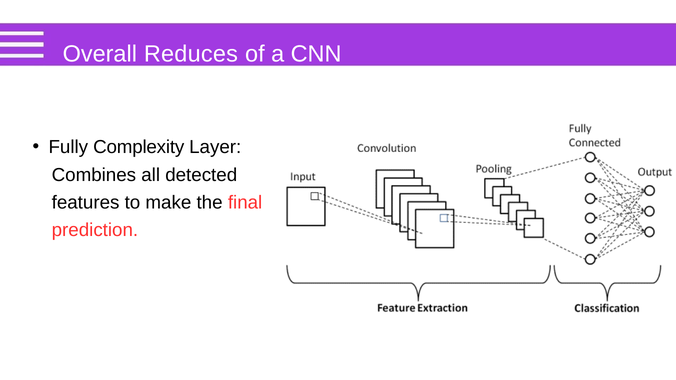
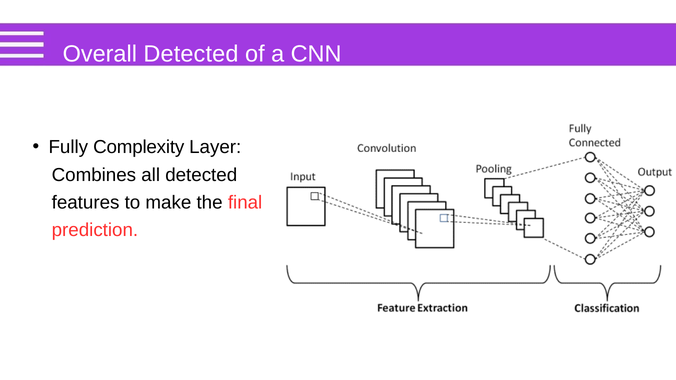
Overall Reduces: Reduces -> Detected
